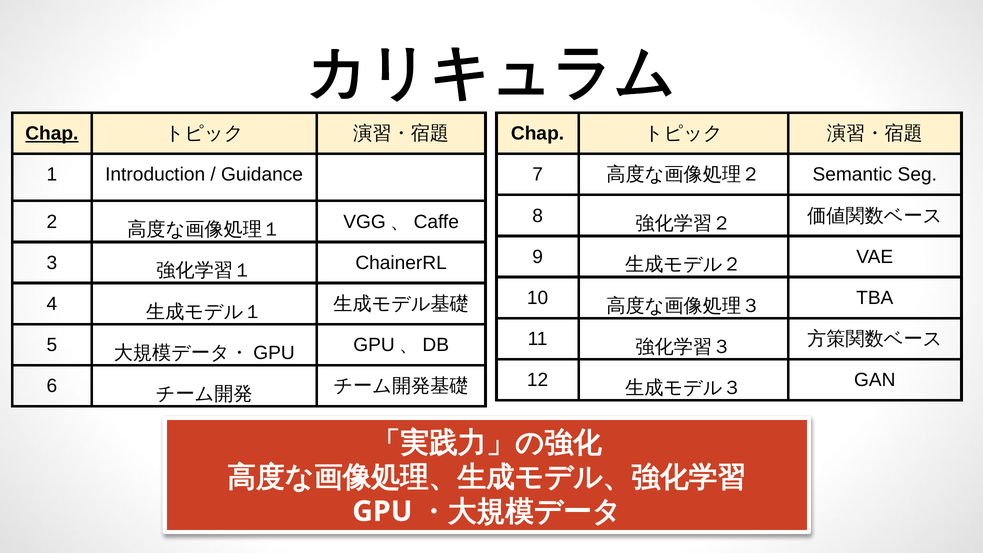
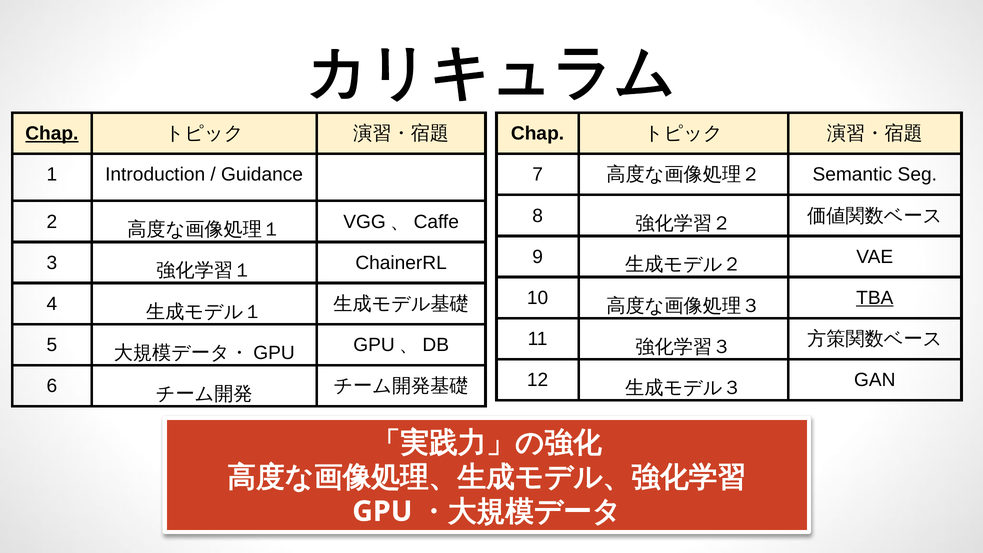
TBA underline: none -> present
